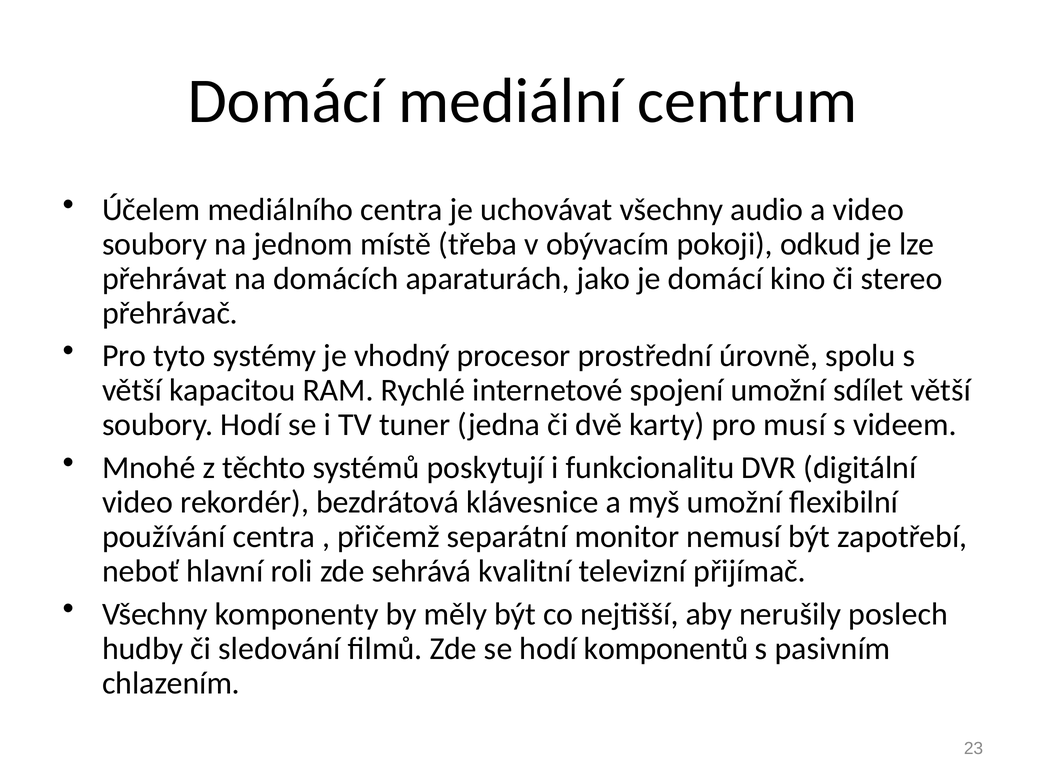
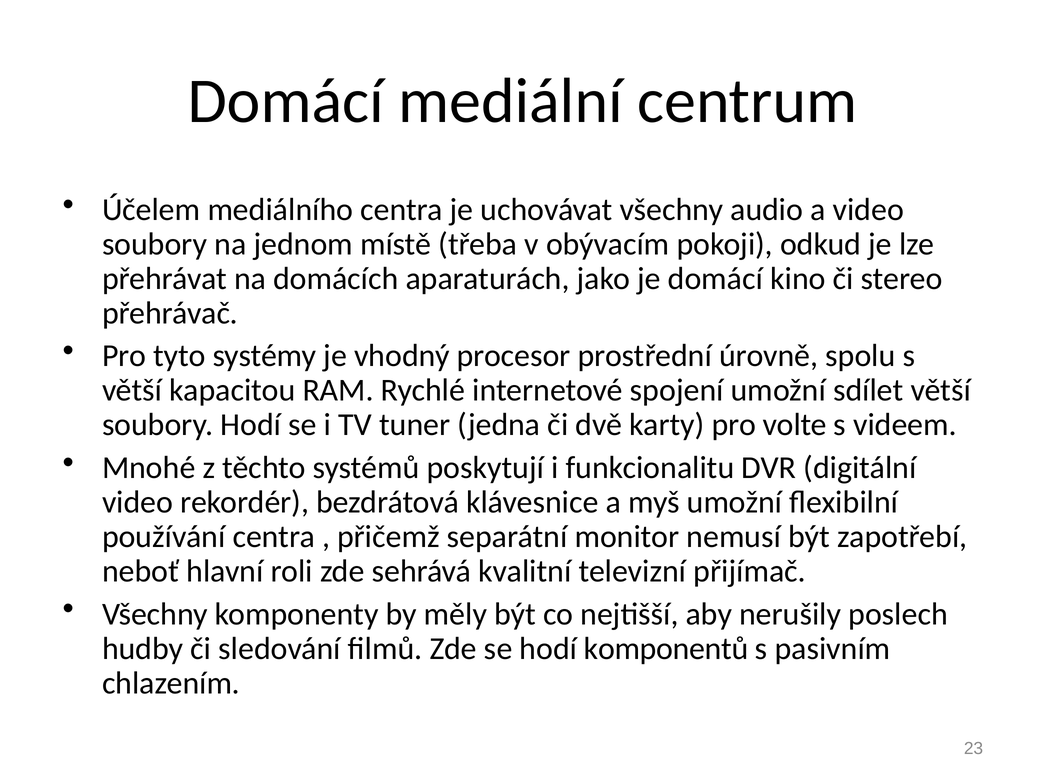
musí: musí -> volte
